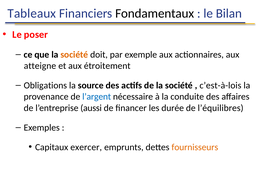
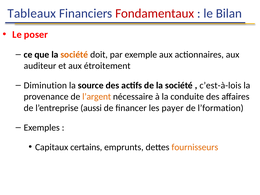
Fondamentaux colour: black -> red
atteigne: atteigne -> auditeur
Obligations: Obligations -> Diminution
l’argent colour: blue -> orange
durée: durée -> payer
l’équilibres: l’équilibres -> l’formation
exercer: exercer -> certains
